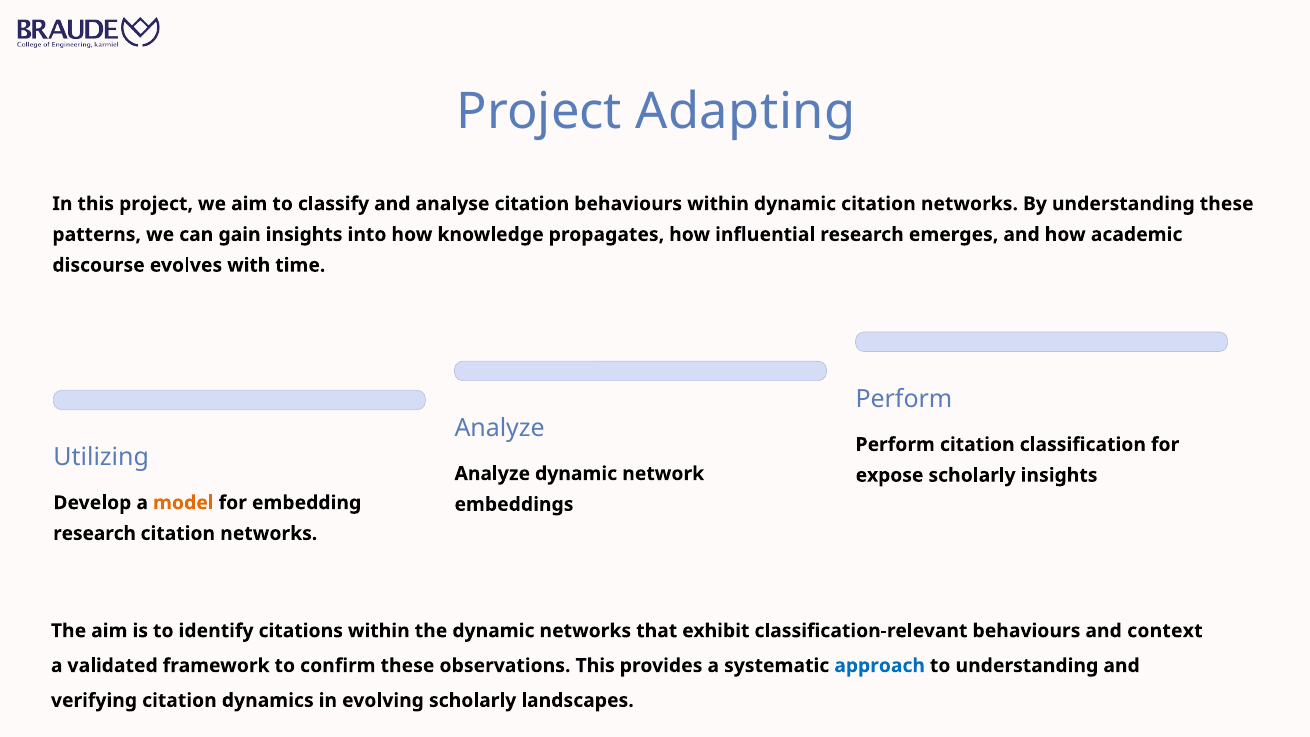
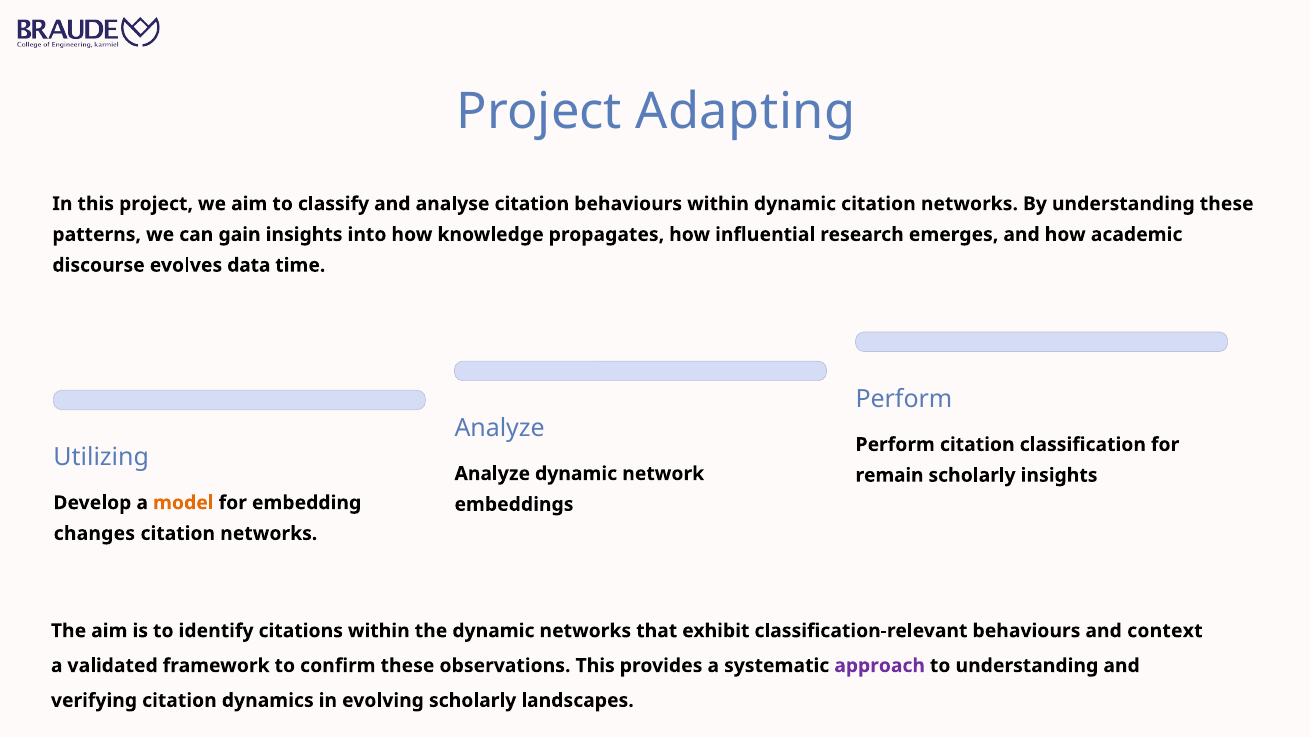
with: with -> data
expose: expose -> remain
research at (95, 533): research -> changes
approach colour: blue -> purple
